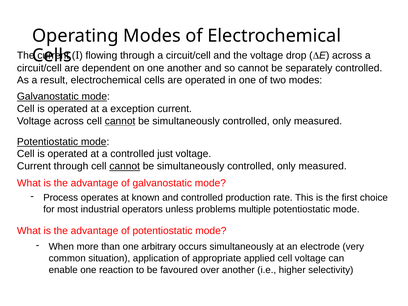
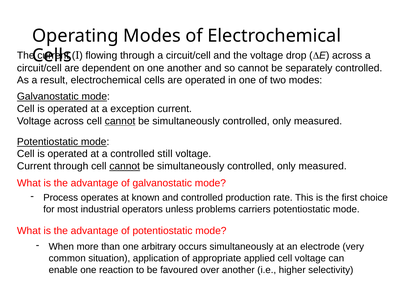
just: just -> still
multiple: multiple -> carriers
